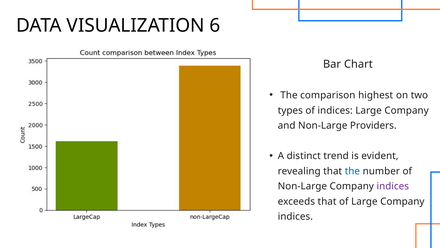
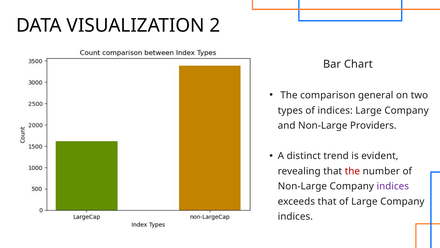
6: 6 -> 2
highest: highest -> general
the at (352, 171) colour: blue -> red
